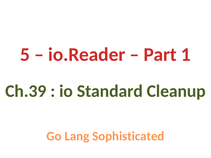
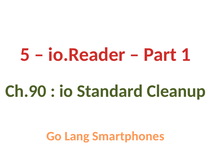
Ch.39: Ch.39 -> Ch.90
Sophisticated: Sophisticated -> Smartphones
